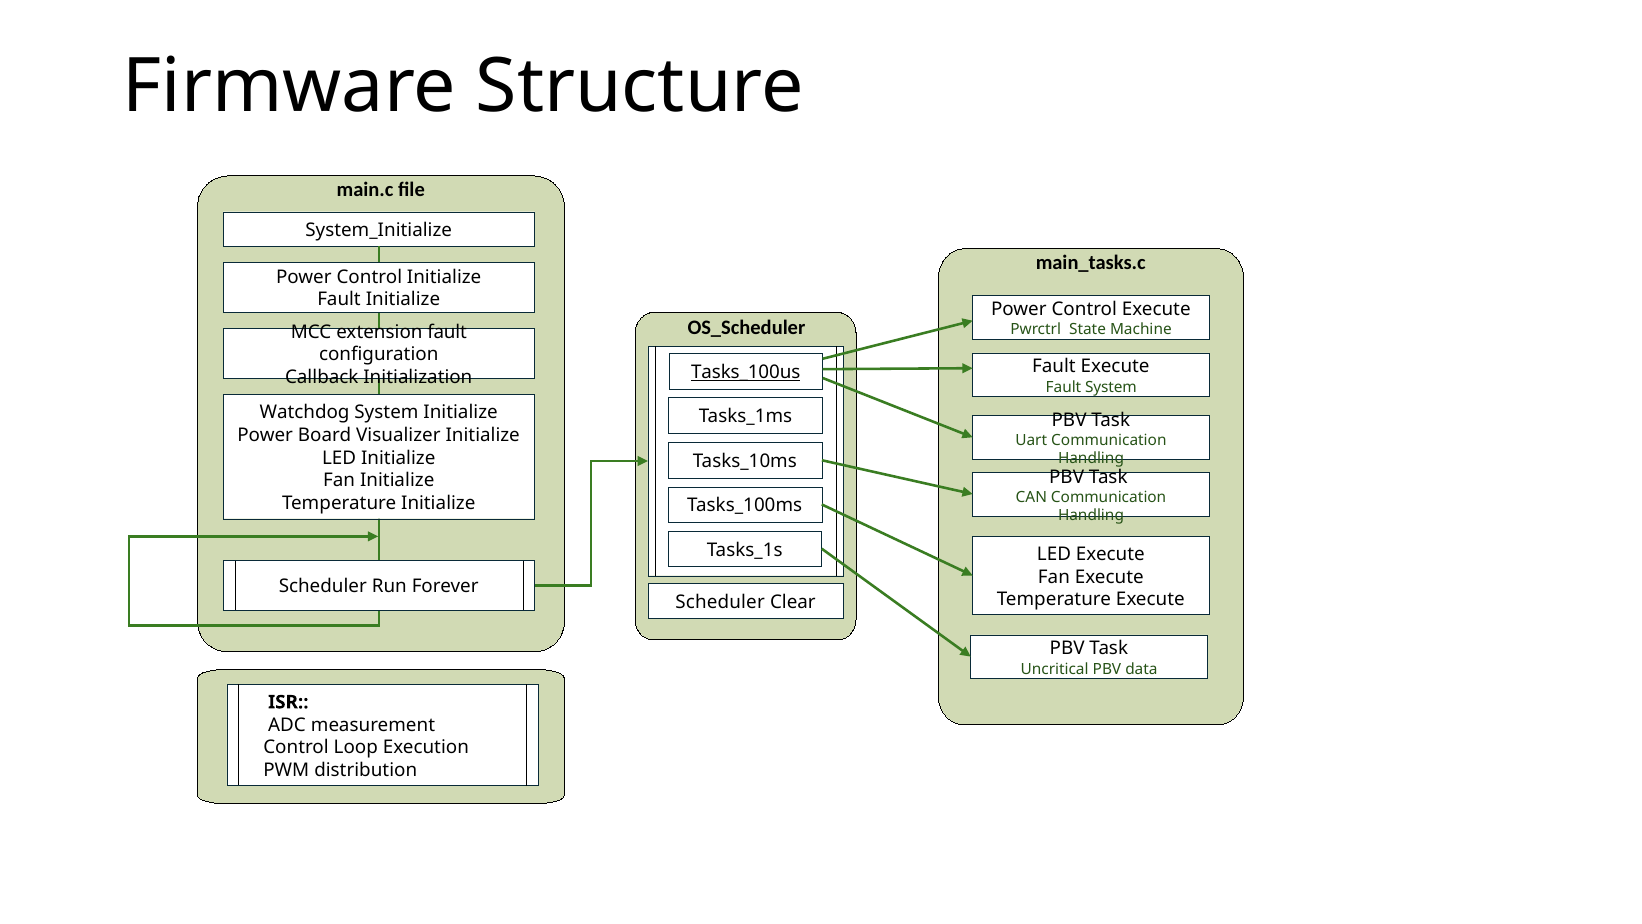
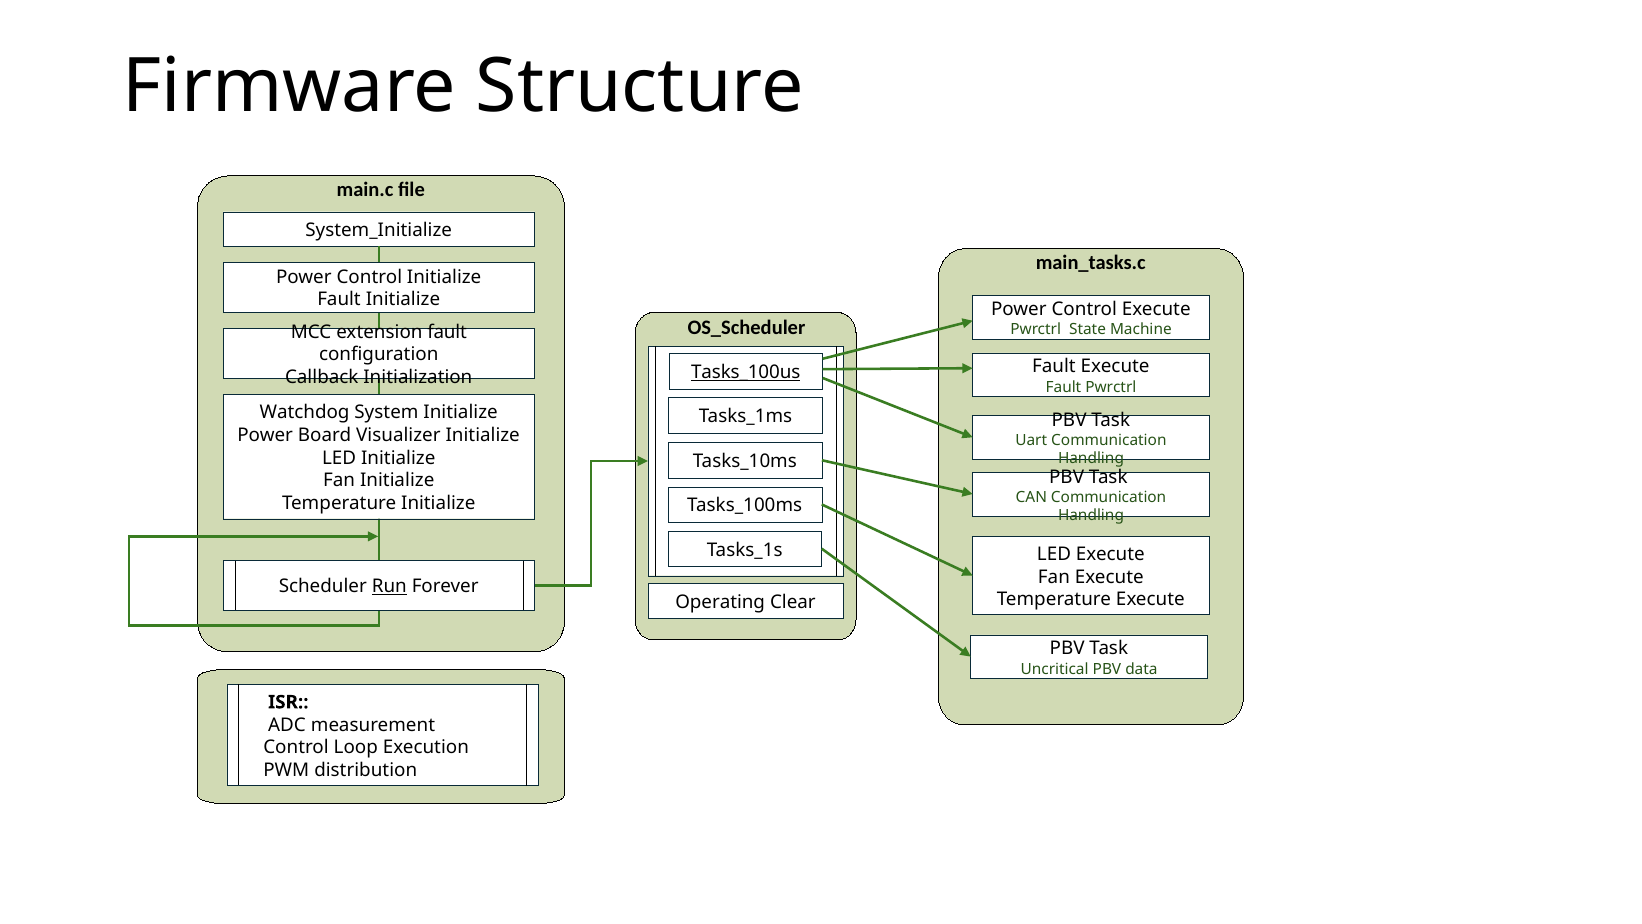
Fault System: System -> Pwrctrl
Run underline: none -> present
Scheduler at (720, 602): Scheduler -> Operating
